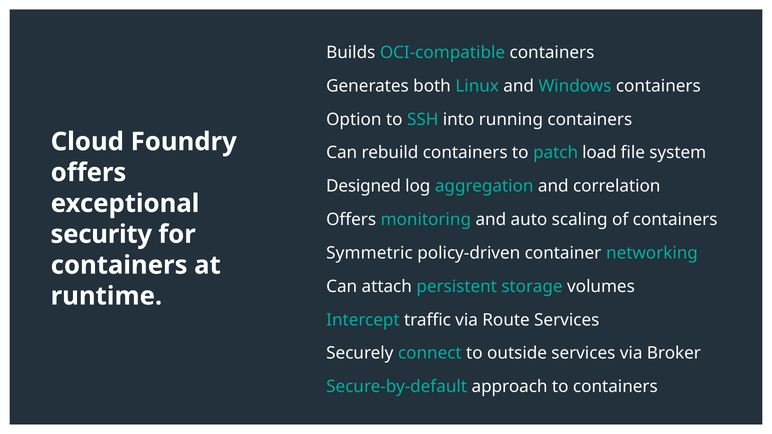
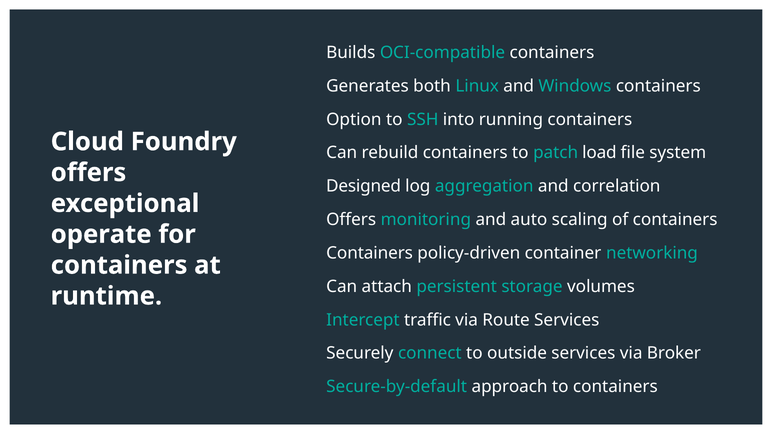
security: security -> operate
Symmetric at (370, 253): Symmetric -> Containers
